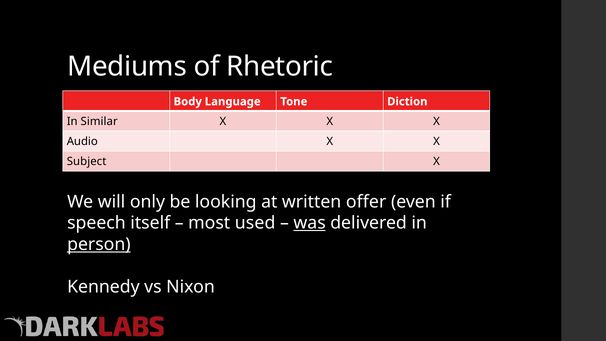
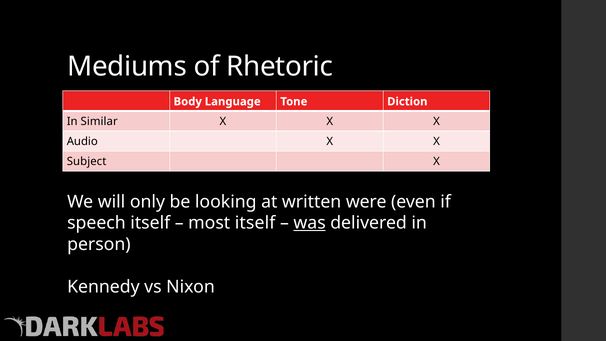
offer: offer -> were
most used: used -> itself
person underline: present -> none
